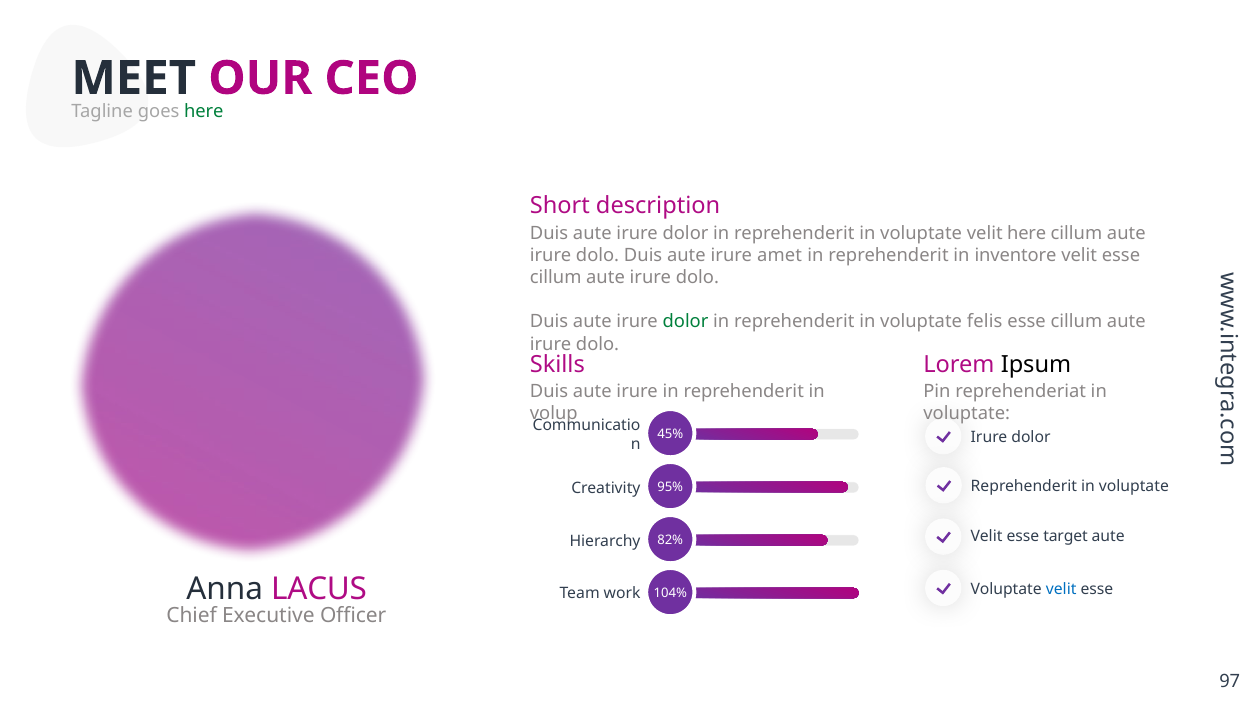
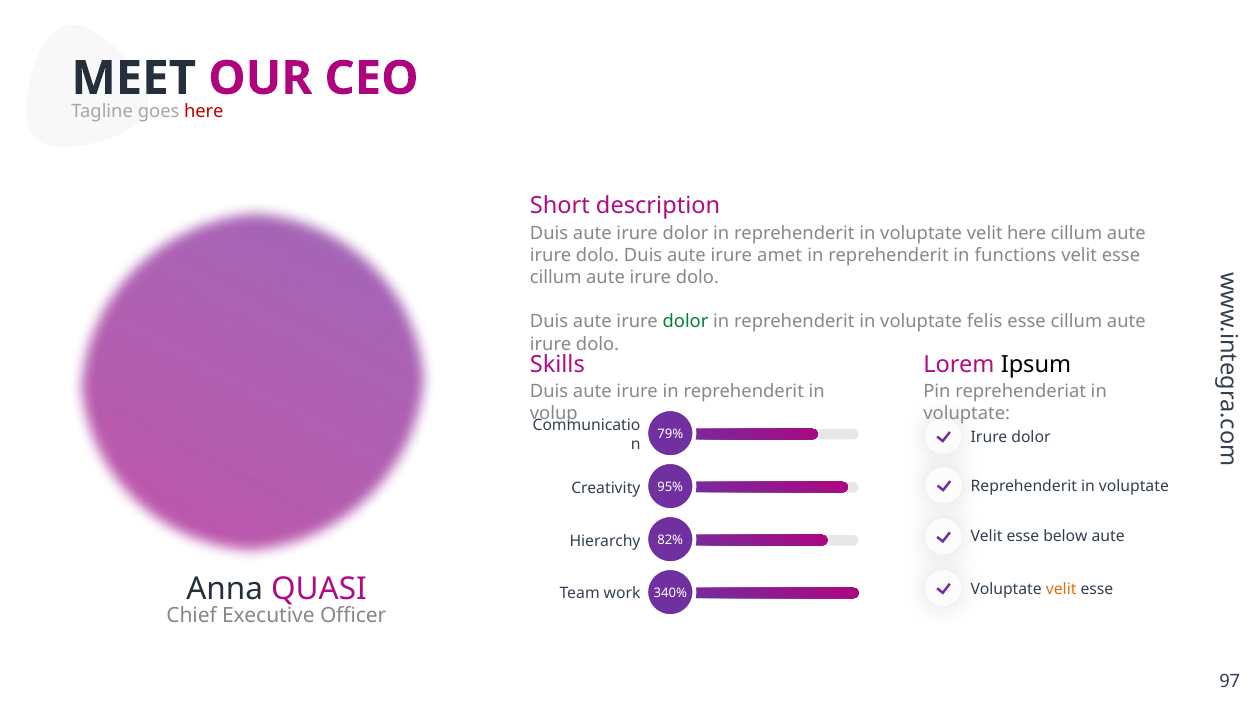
here at (204, 112) colour: green -> red
inventore: inventore -> functions
45%: 45% -> 79%
target: target -> below
LACUS: LACUS -> QUASI
velit at (1061, 589) colour: blue -> orange
104%: 104% -> 340%
